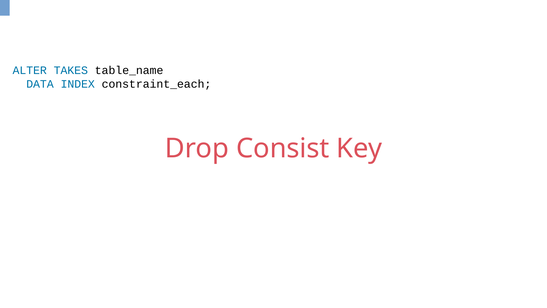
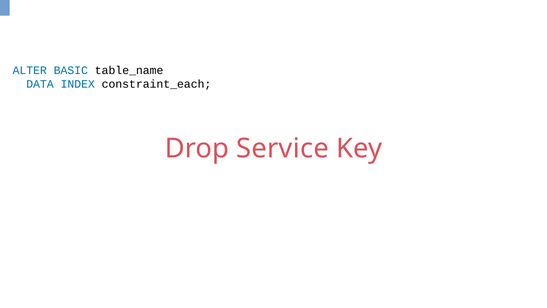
TAKES: TAKES -> BASIC
Consist: Consist -> Service
